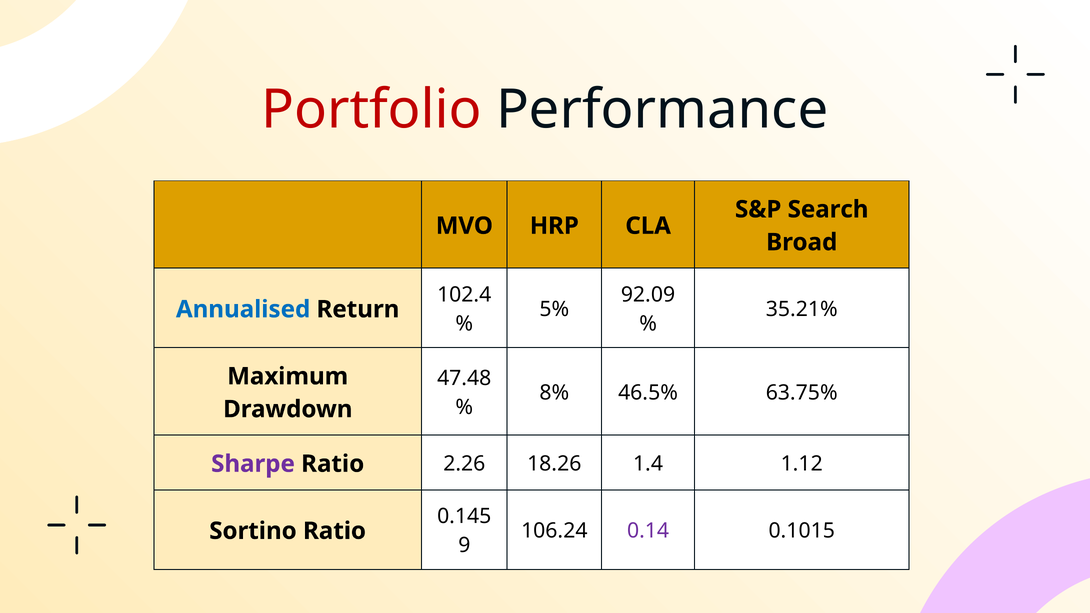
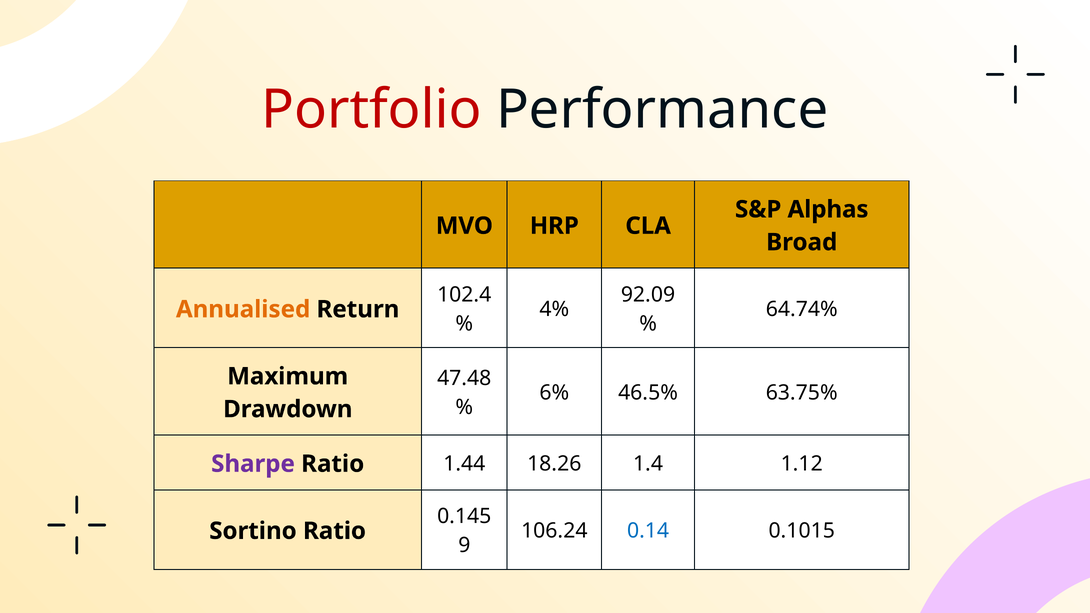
Search: Search -> Alphas
5%: 5% -> 4%
35.21%: 35.21% -> 64.74%
Annualised colour: blue -> orange
8%: 8% -> 6%
2.26: 2.26 -> 1.44
0.14 colour: purple -> blue
